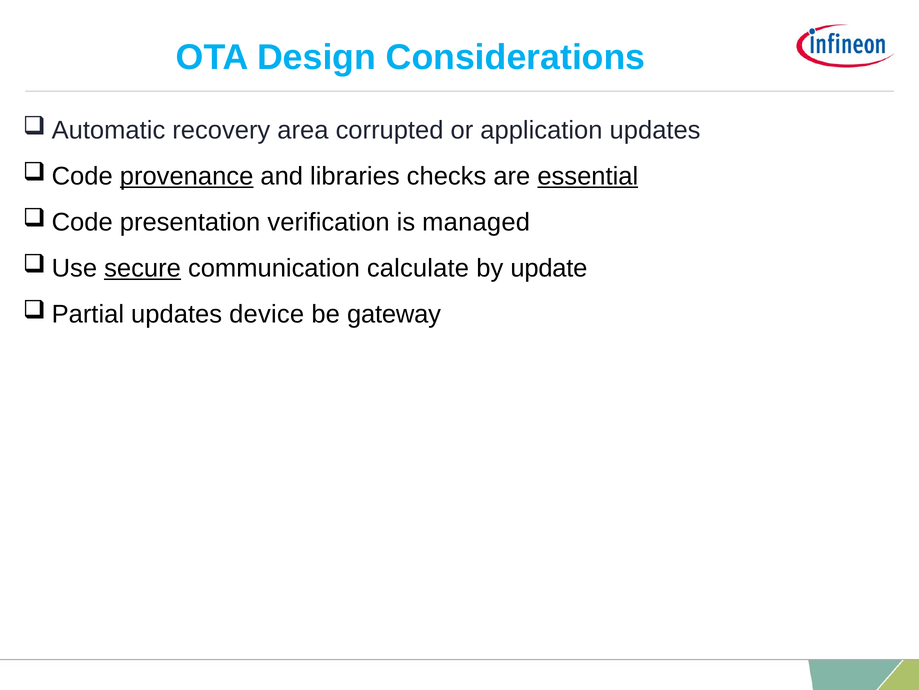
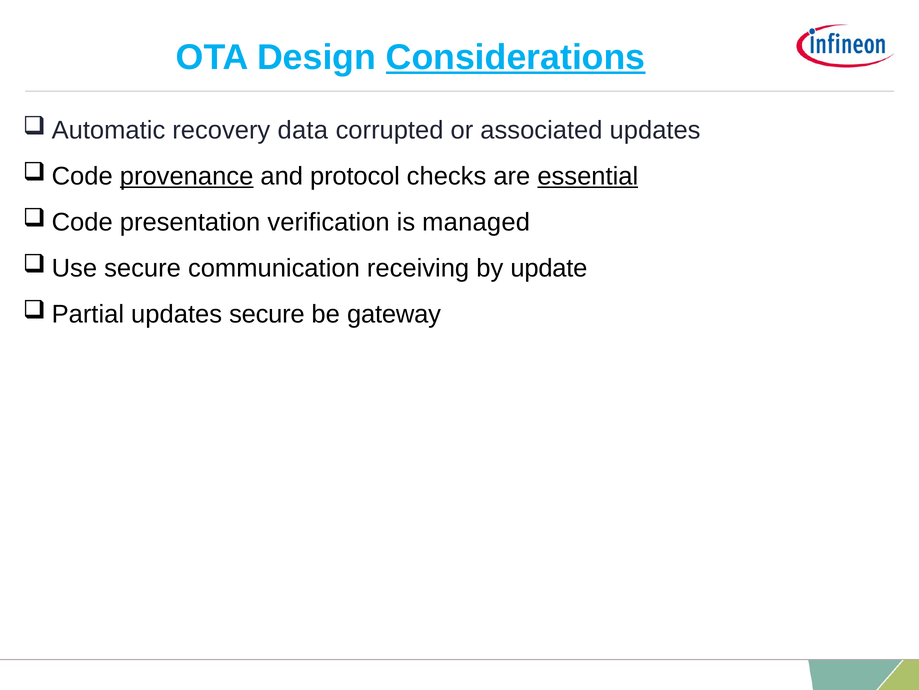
Considerations underline: none -> present
area: area -> data
application: application -> associated
libraries: libraries -> protocol
secure at (143, 268) underline: present -> none
calculate: calculate -> receiving
updates device: device -> secure
